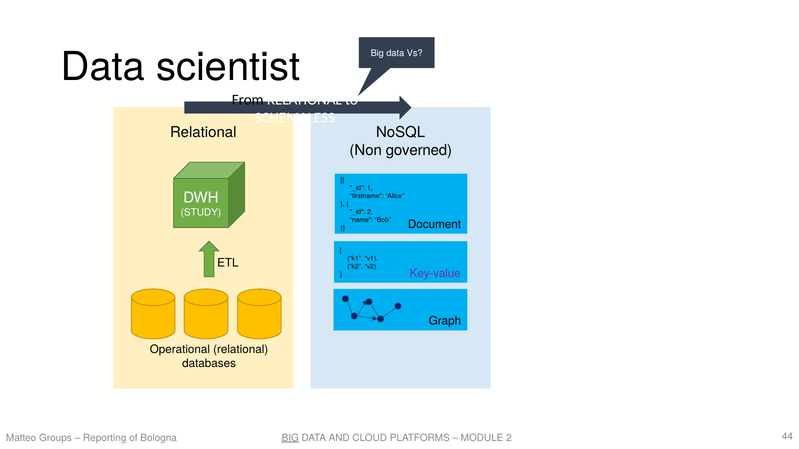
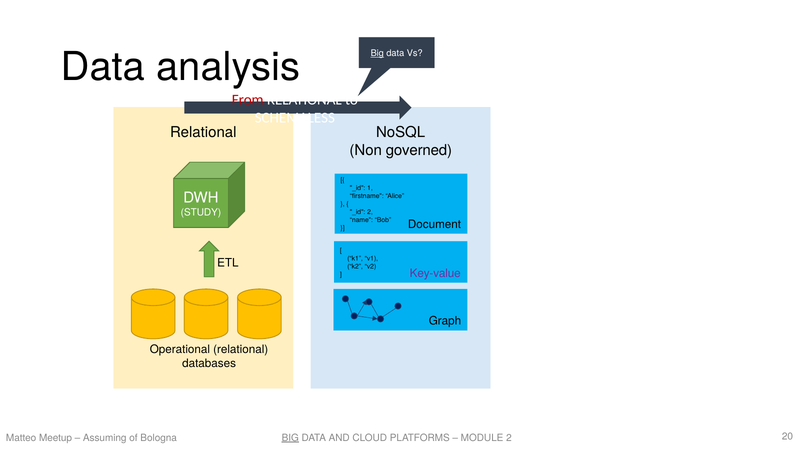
Big at (377, 53) underline: none -> present
scientist: scientist -> analysis
From colour: black -> red
Groups: Groups -> Meetup
Reporting: Reporting -> Assuming
44: 44 -> 20
